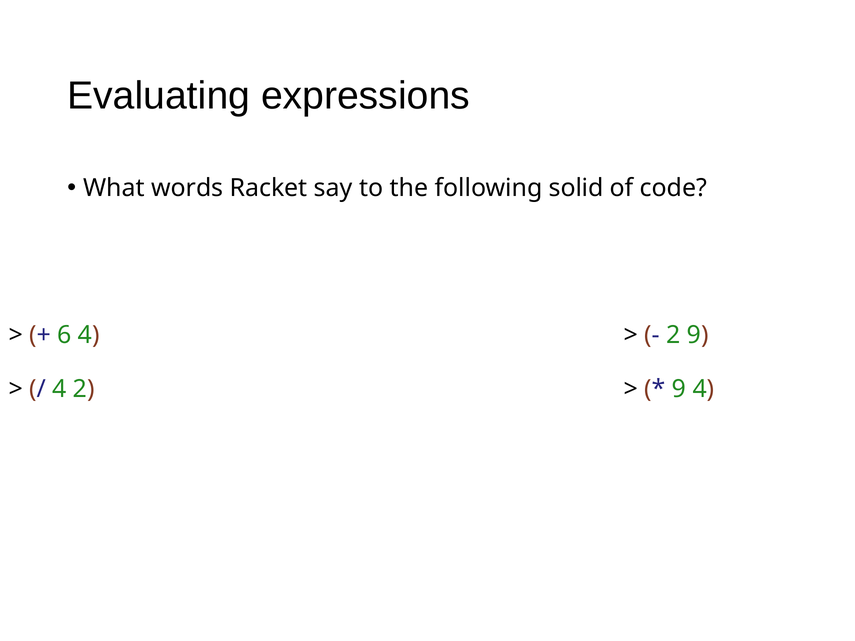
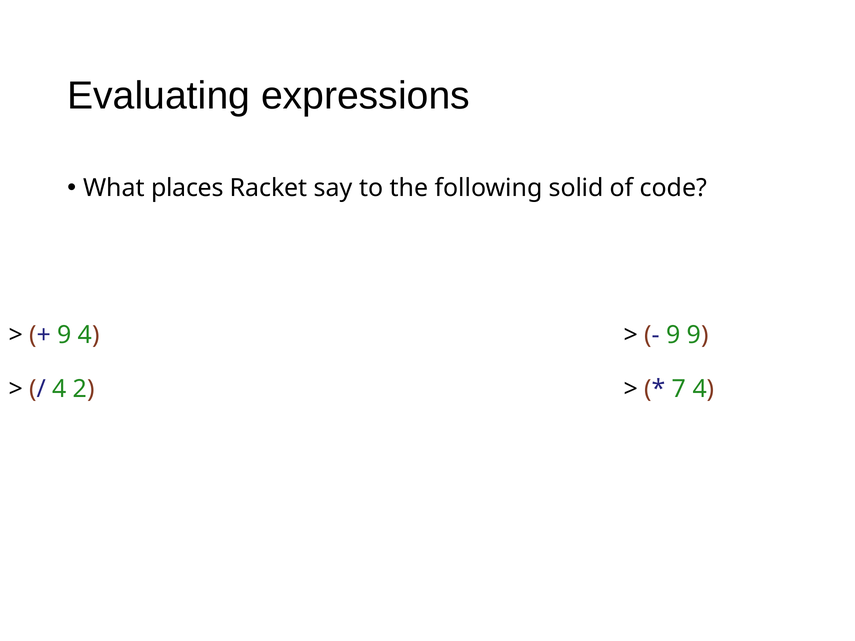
words: words -> places
6 at (64, 335): 6 -> 9
2 at (673, 335): 2 -> 9
9 at (679, 389): 9 -> 7
